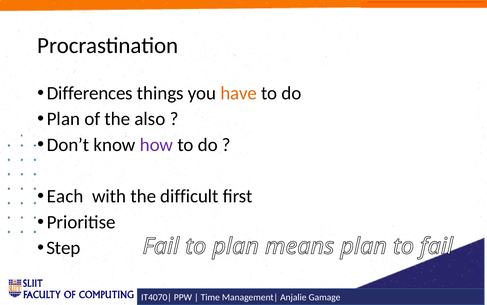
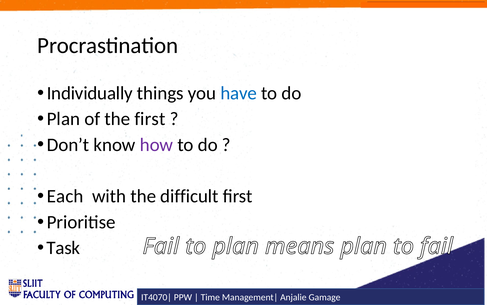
Differences: Differences -> Individually
have colour: orange -> blue
the also: also -> first
Step: Step -> Task
